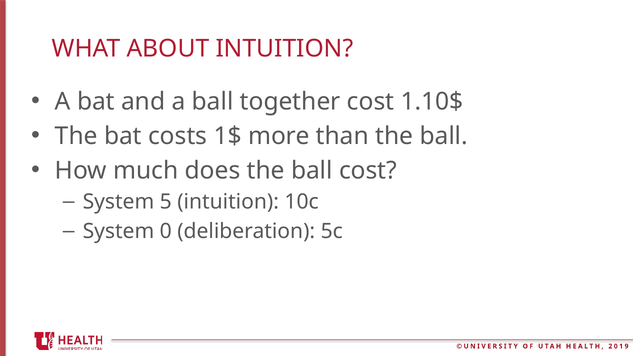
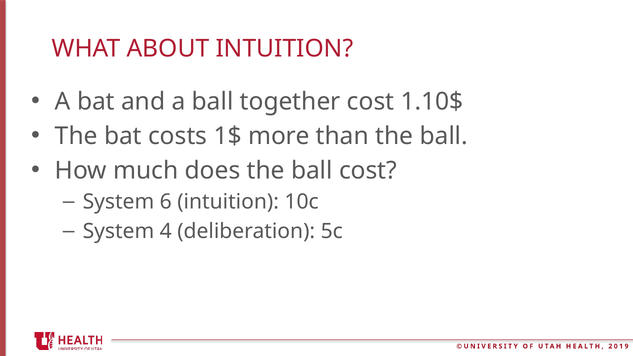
5: 5 -> 6
0: 0 -> 4
